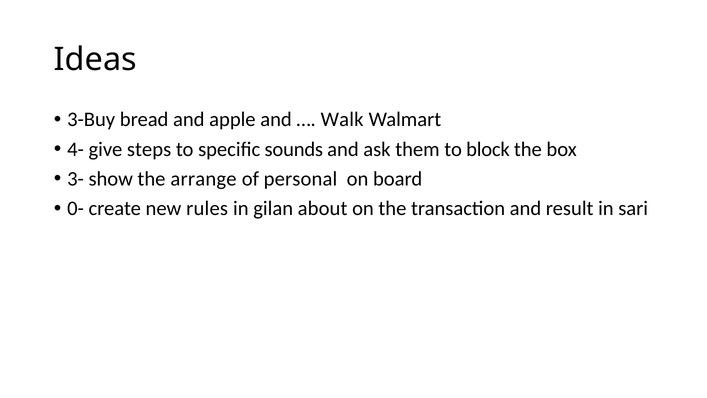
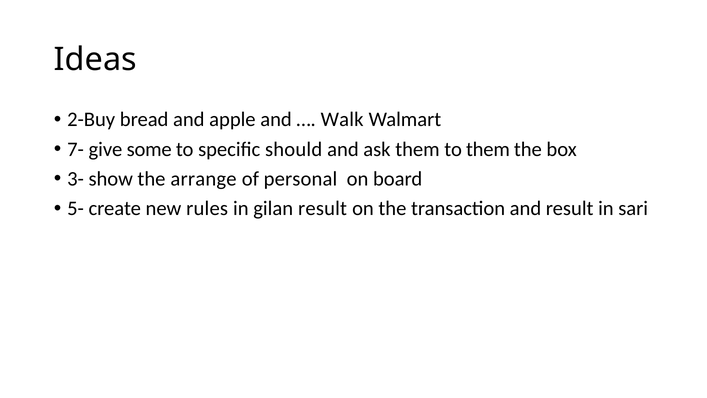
3-Buy: 3-Buy -> 2-Buy
4-: 4- -> 7-
steps: steps -> some
sounds: sounds -> should
to block: block -> them
0-: 0- -> 5-
gilan about: about -> result
